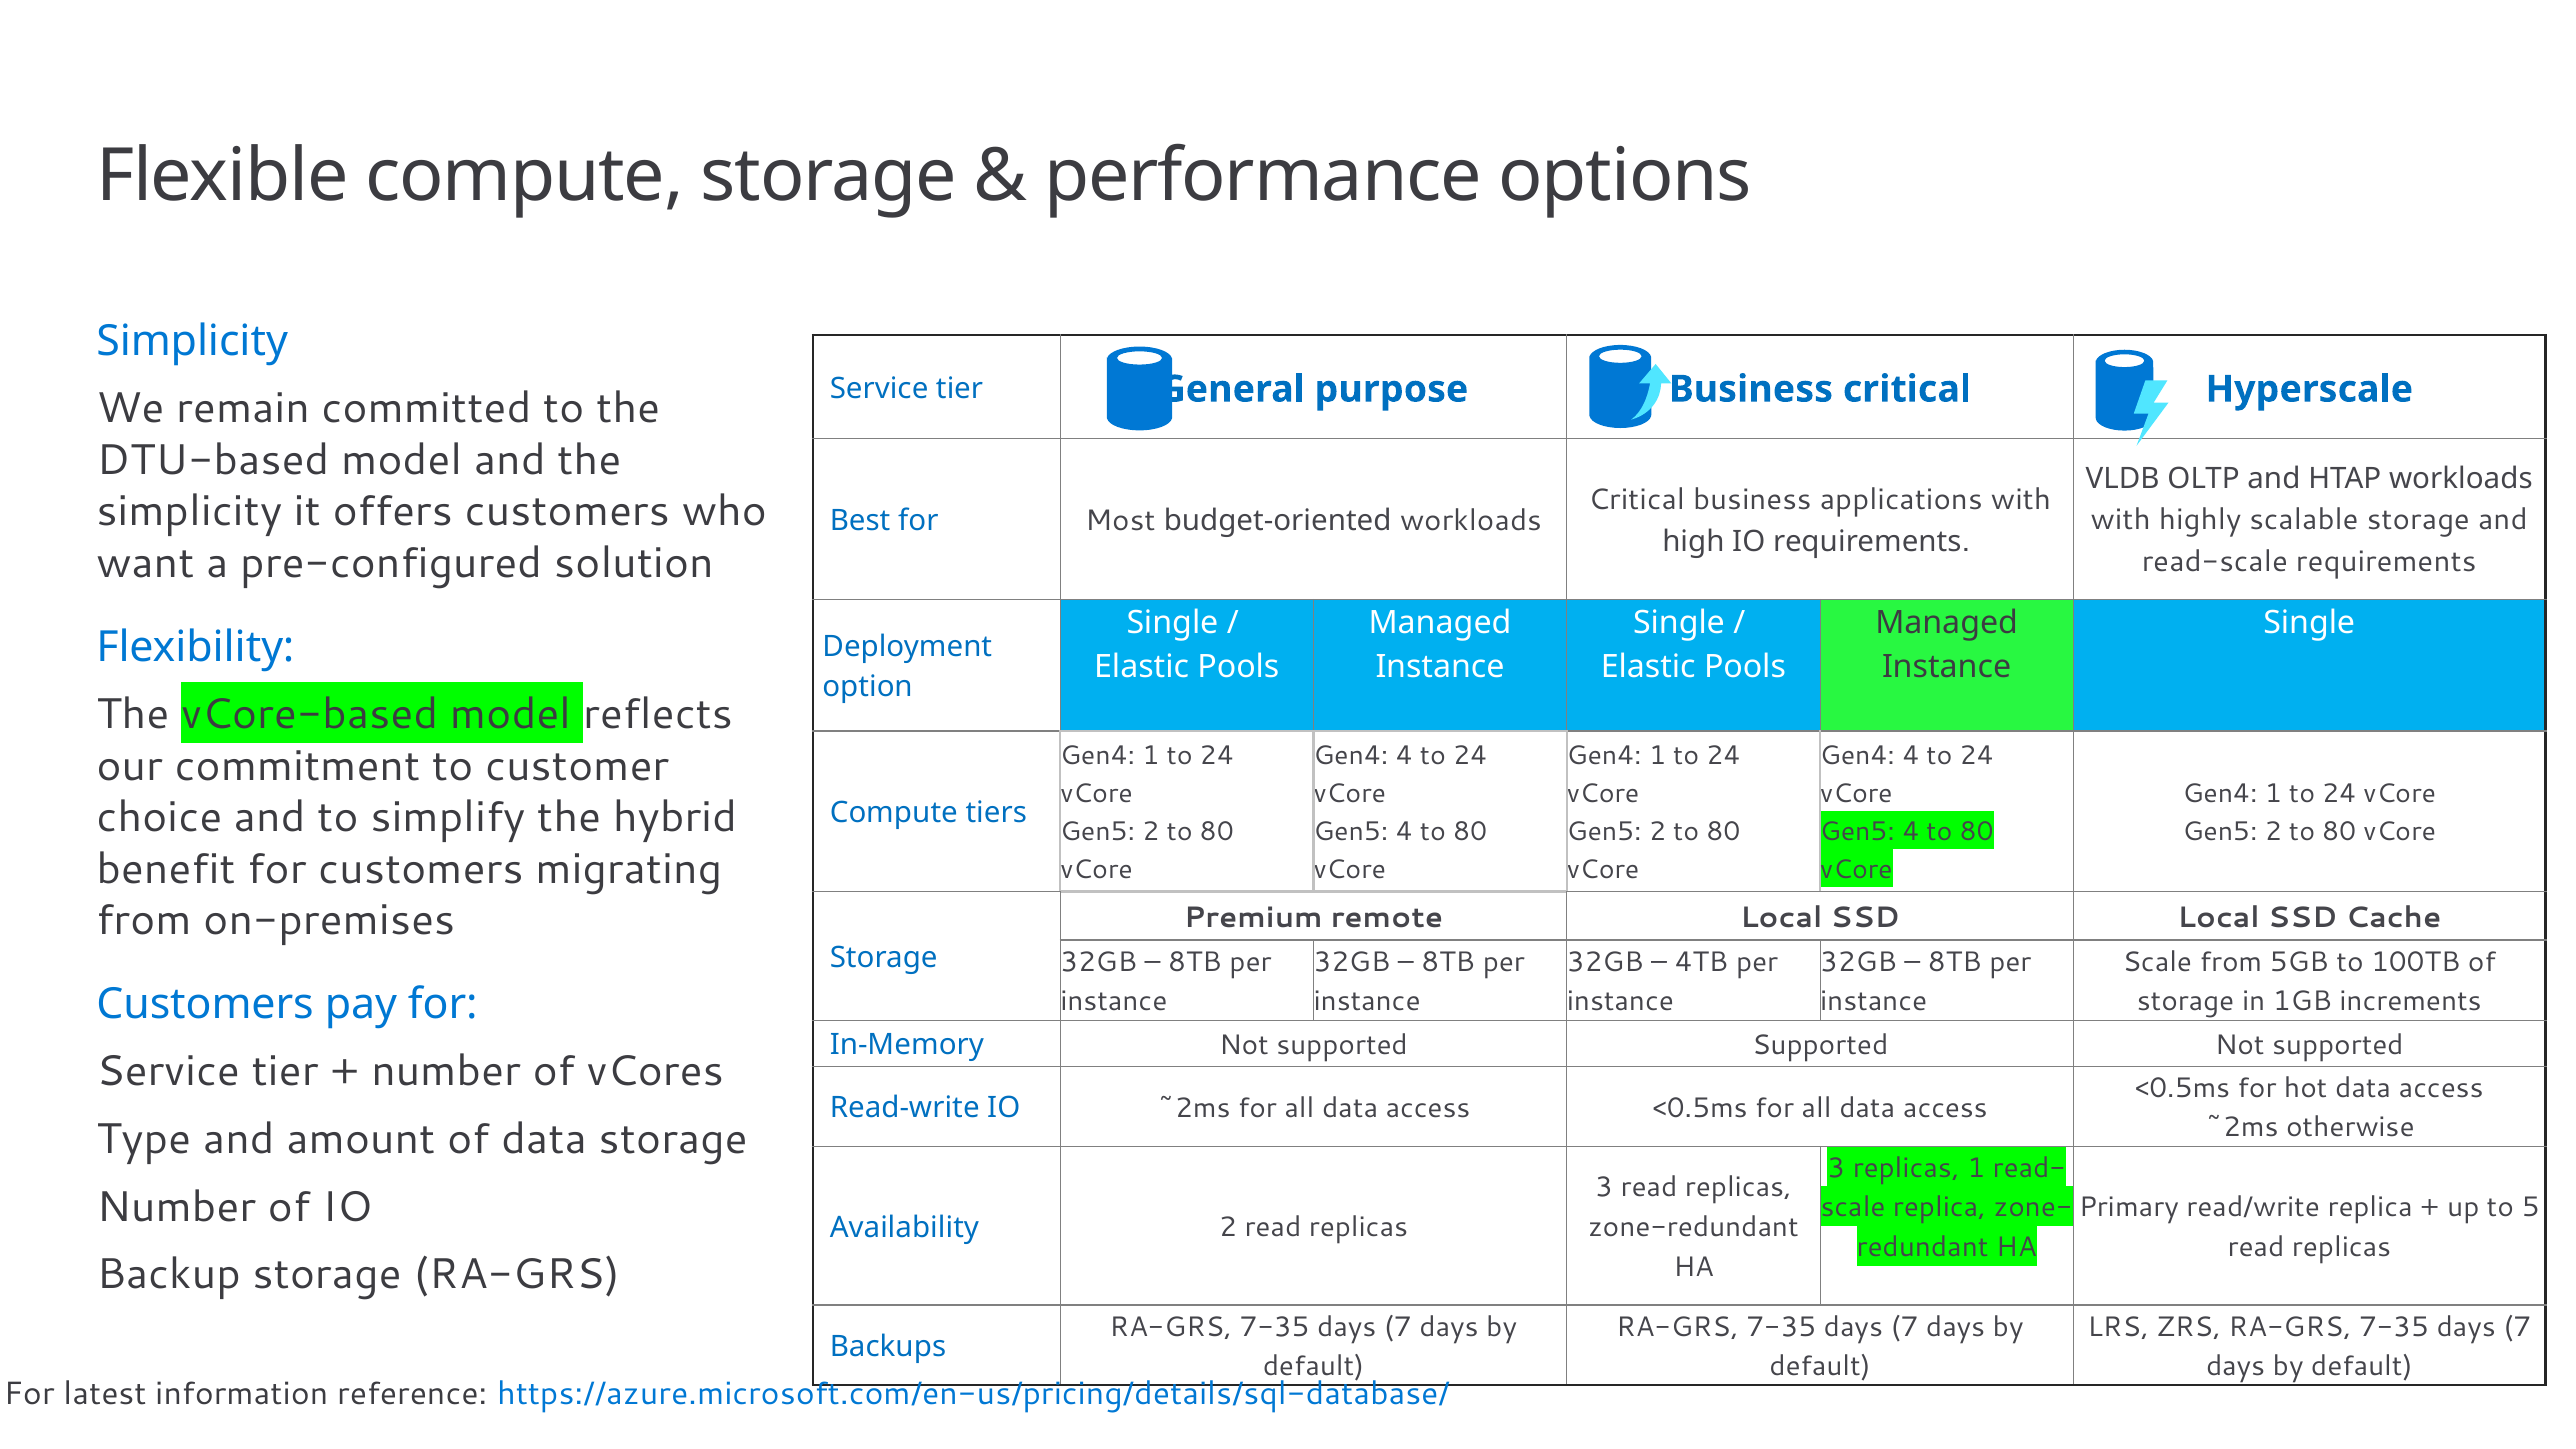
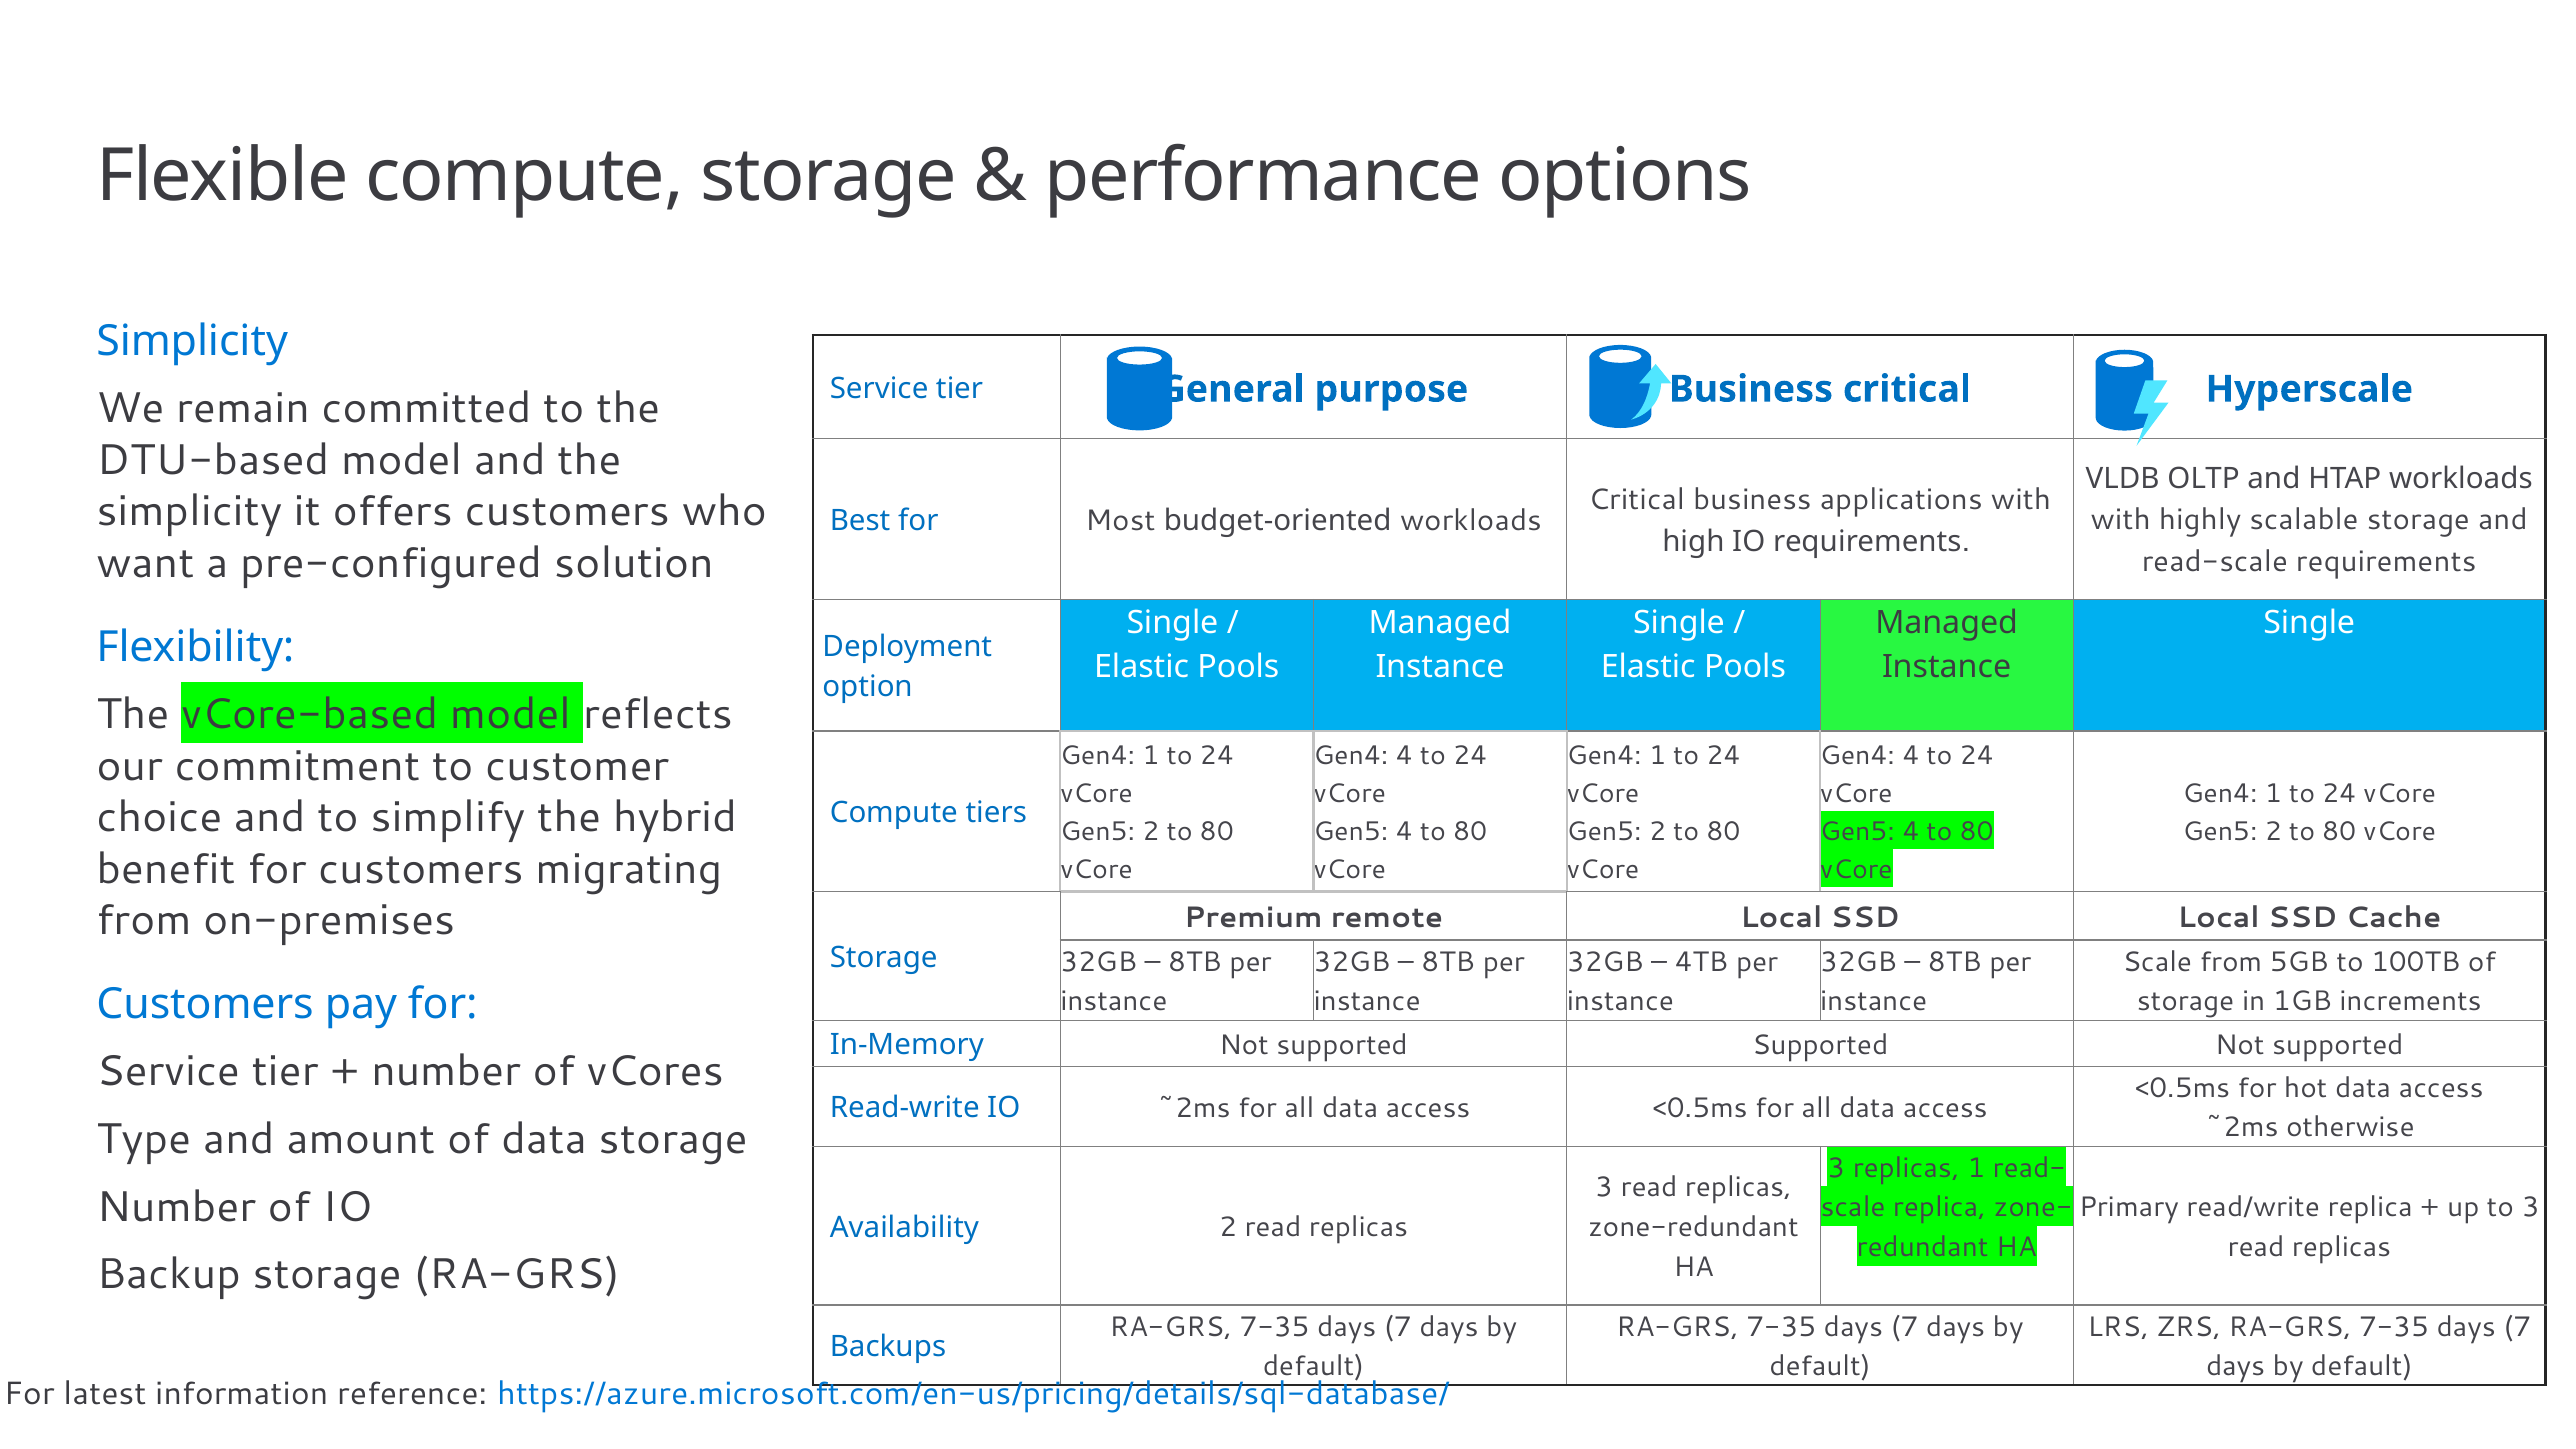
to 5: 5 -> 3
